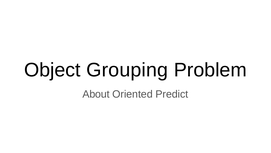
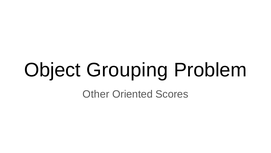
About: About -> Other
Predict: Predict -> Scores
